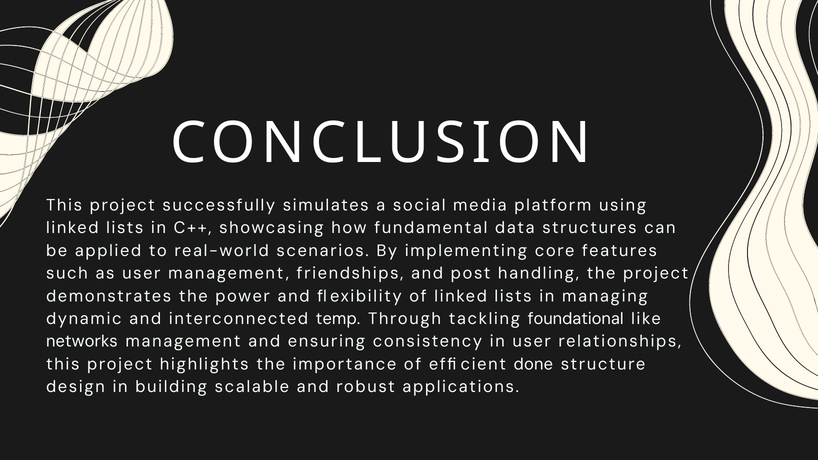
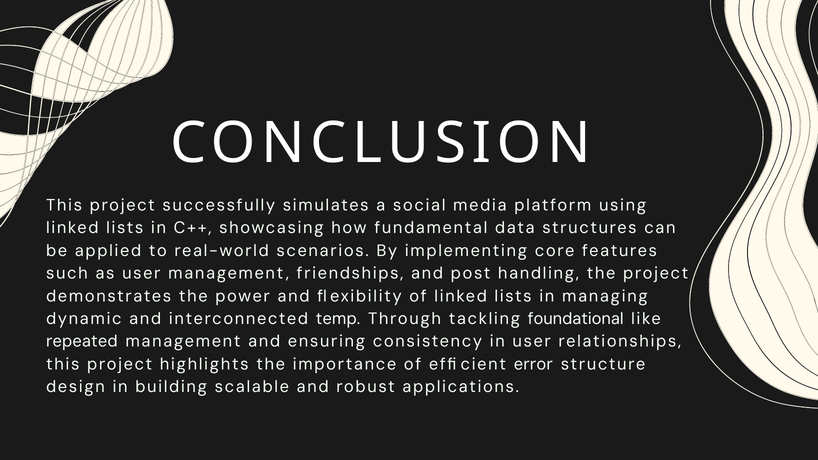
networks: networks -> repeated
done: done -> error
